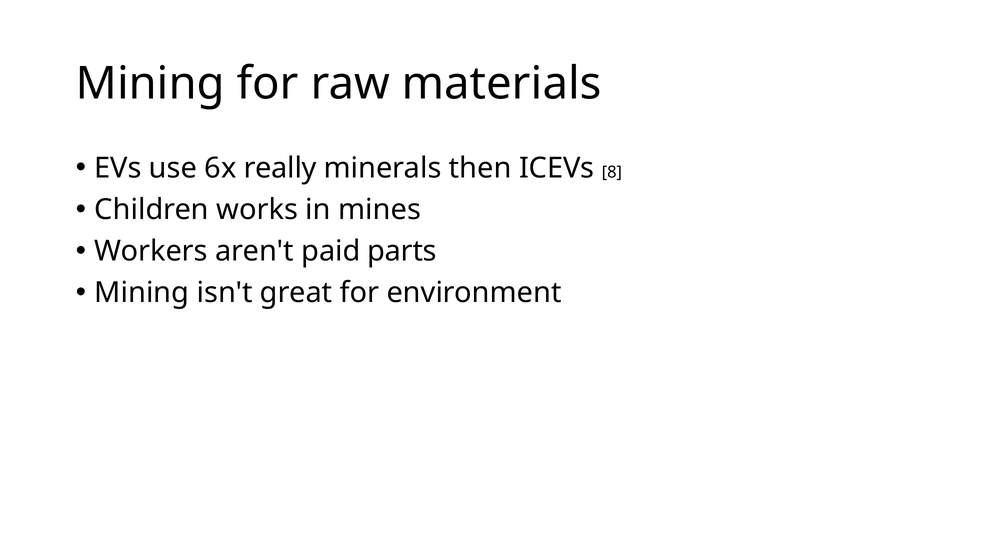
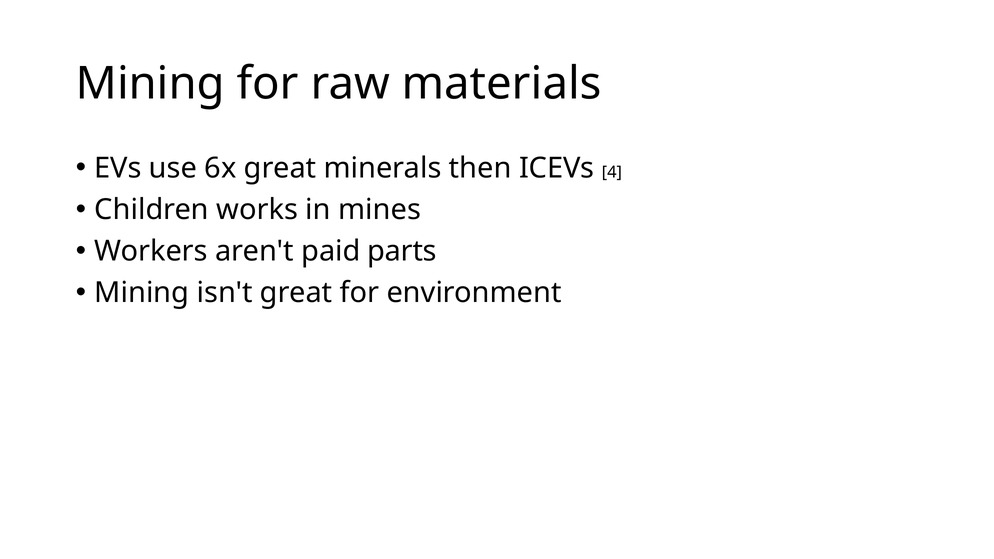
6x really: really -> great
8: 8 -> 4
